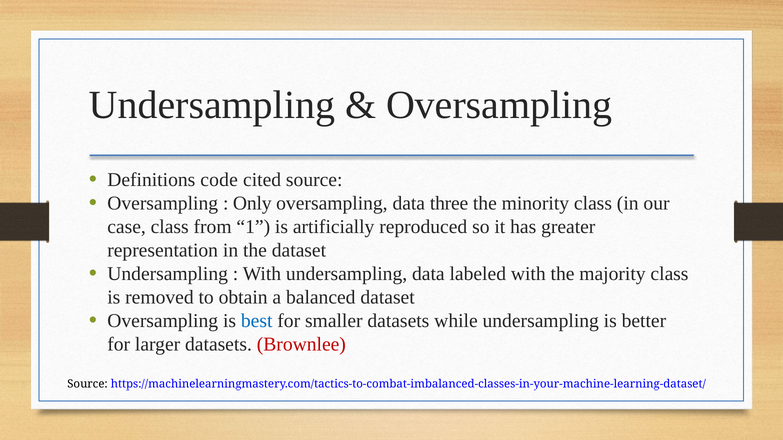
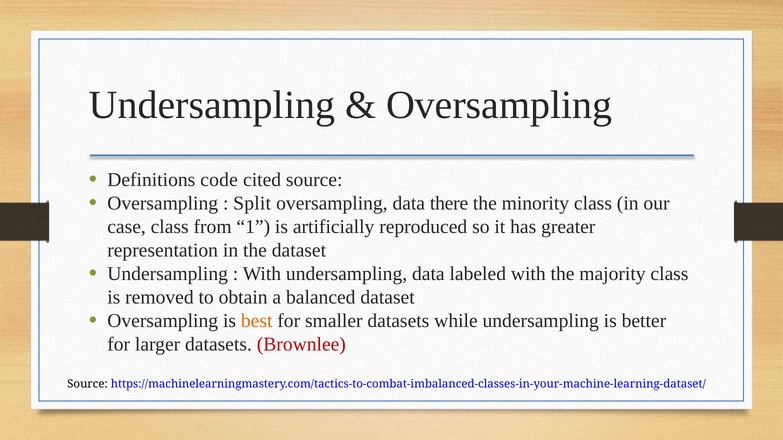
Only: Only -> Split
three: three -> there
best colour: blue -> orange
